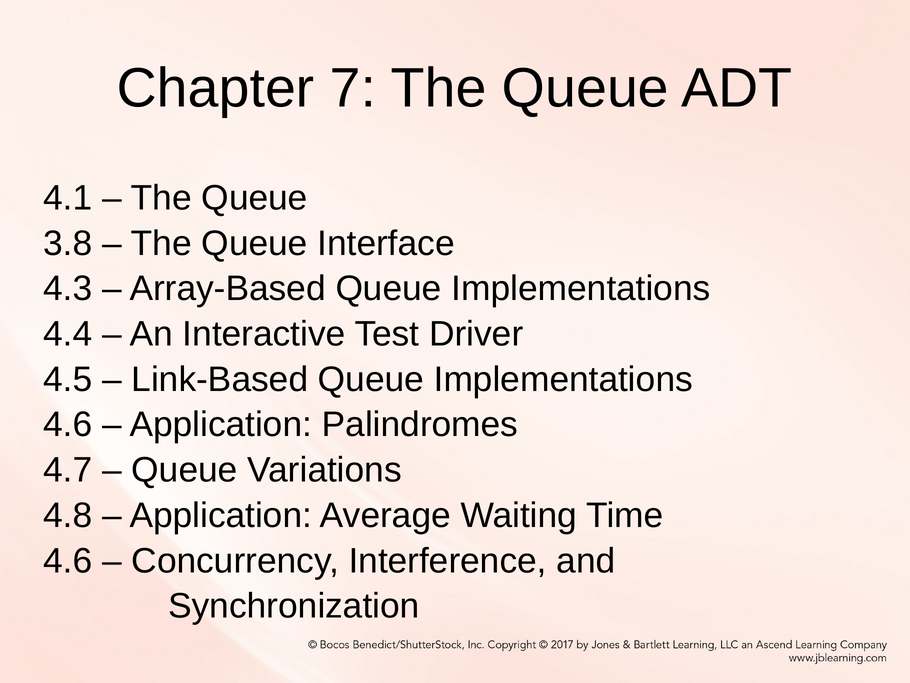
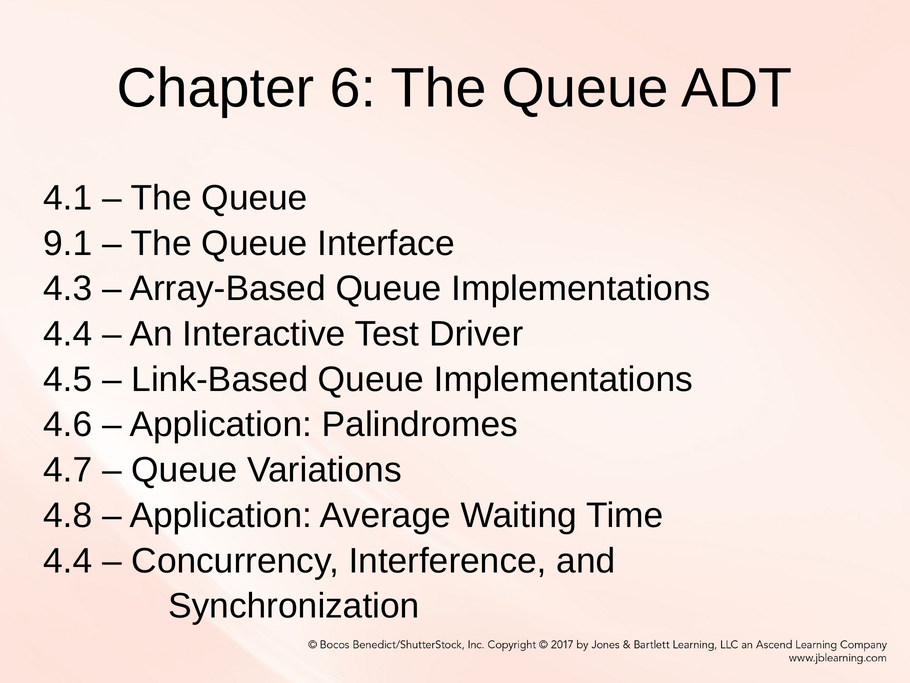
7: 7 -> 6
3.8: 3.8 -> 9.1
4.6 at (68, 560): 4.6 -> 4.4
